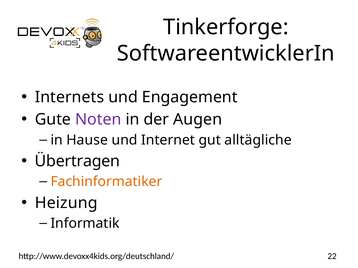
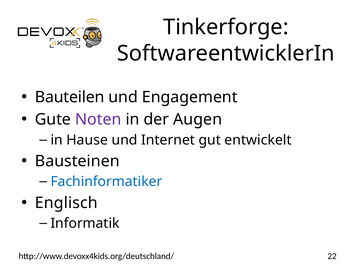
Internets: Internets -> Bauteilen
alltägliche: alltägliche -> entwickelt
Übertragen: Übertragen -> Bausteinen
Fachinformatiker colour: orange -> blue
Heizung: Heizung -> Englisch
